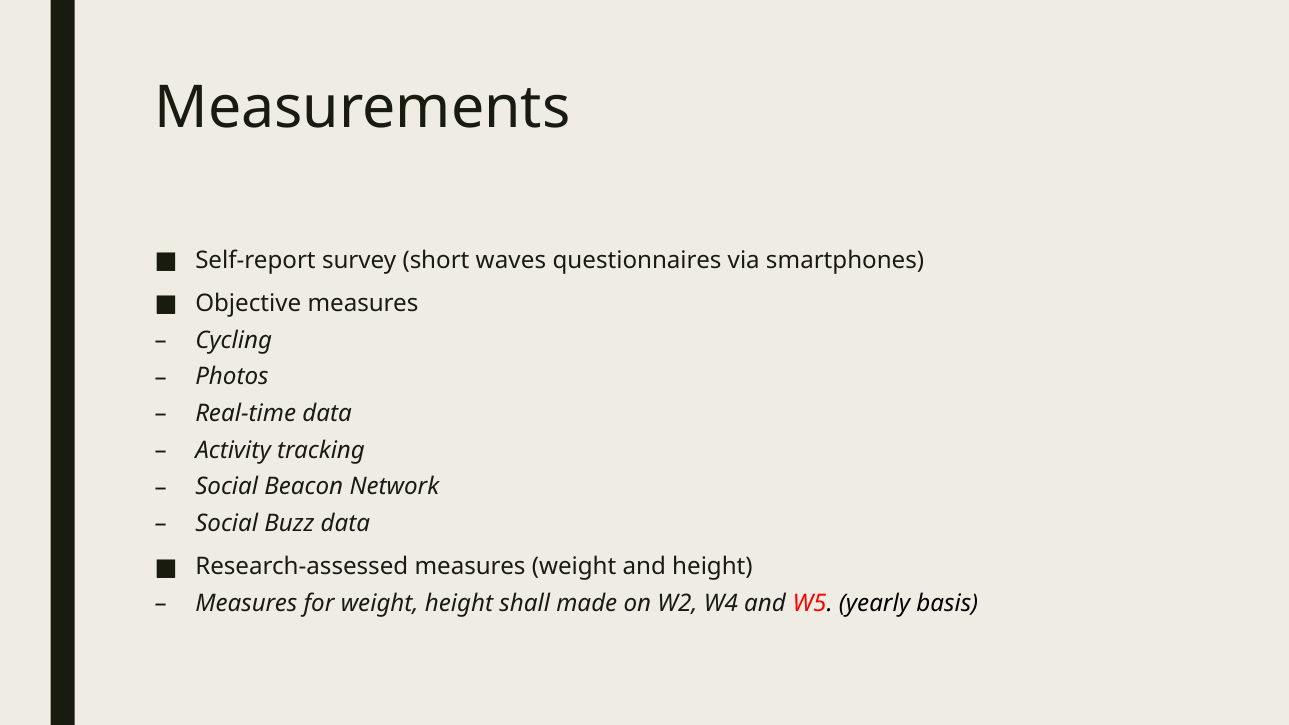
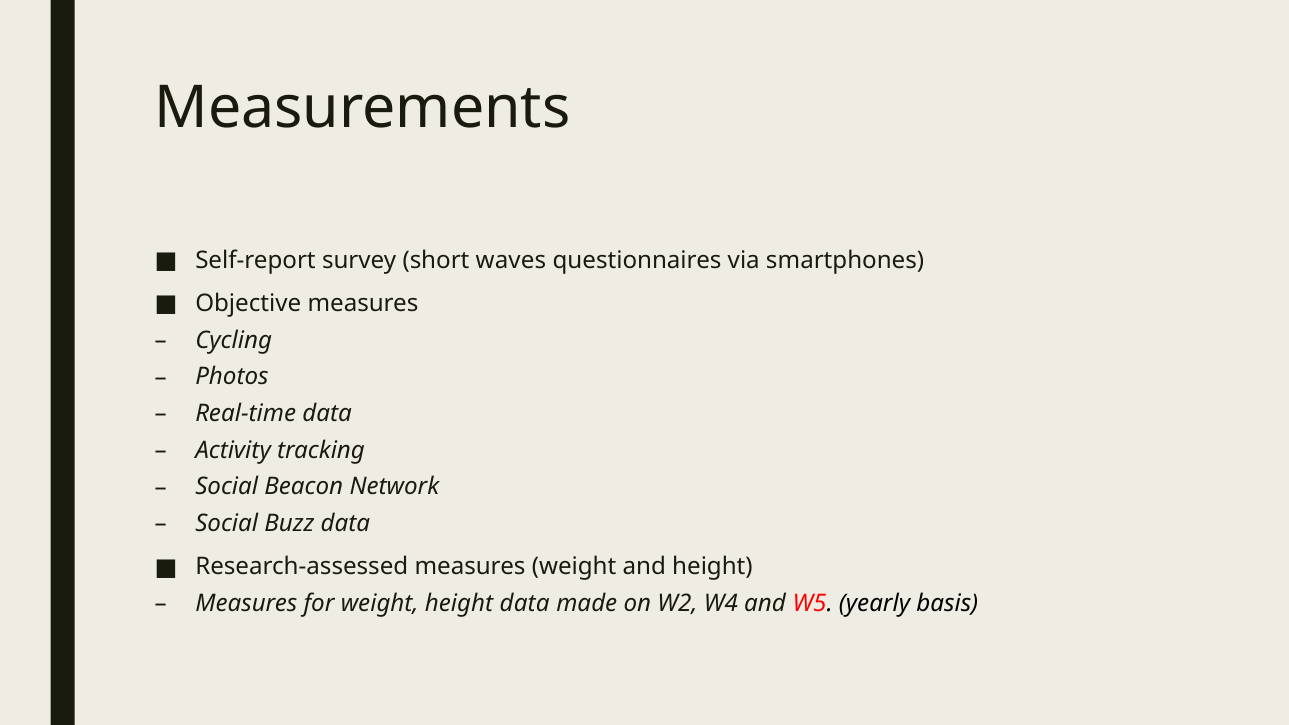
height shall: shall -> data
